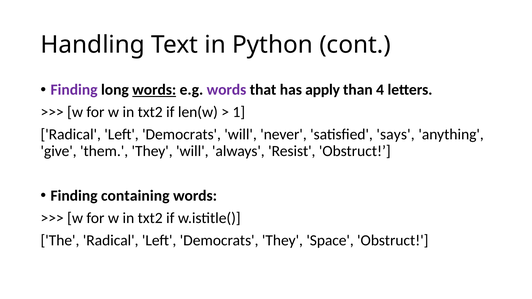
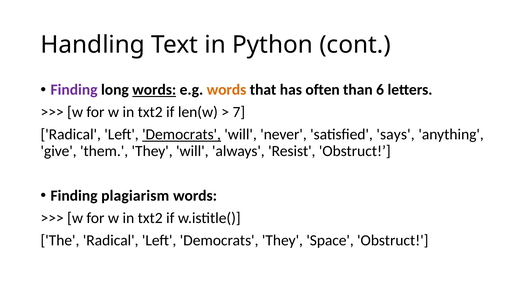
words at (226, 90) colour: purple -> orange
apply: apply -> often
4: 4 -> 6
1: 1 -> 7
Democrats at (182, 135) underline: none -> present
containing: containing -> plagiarism
